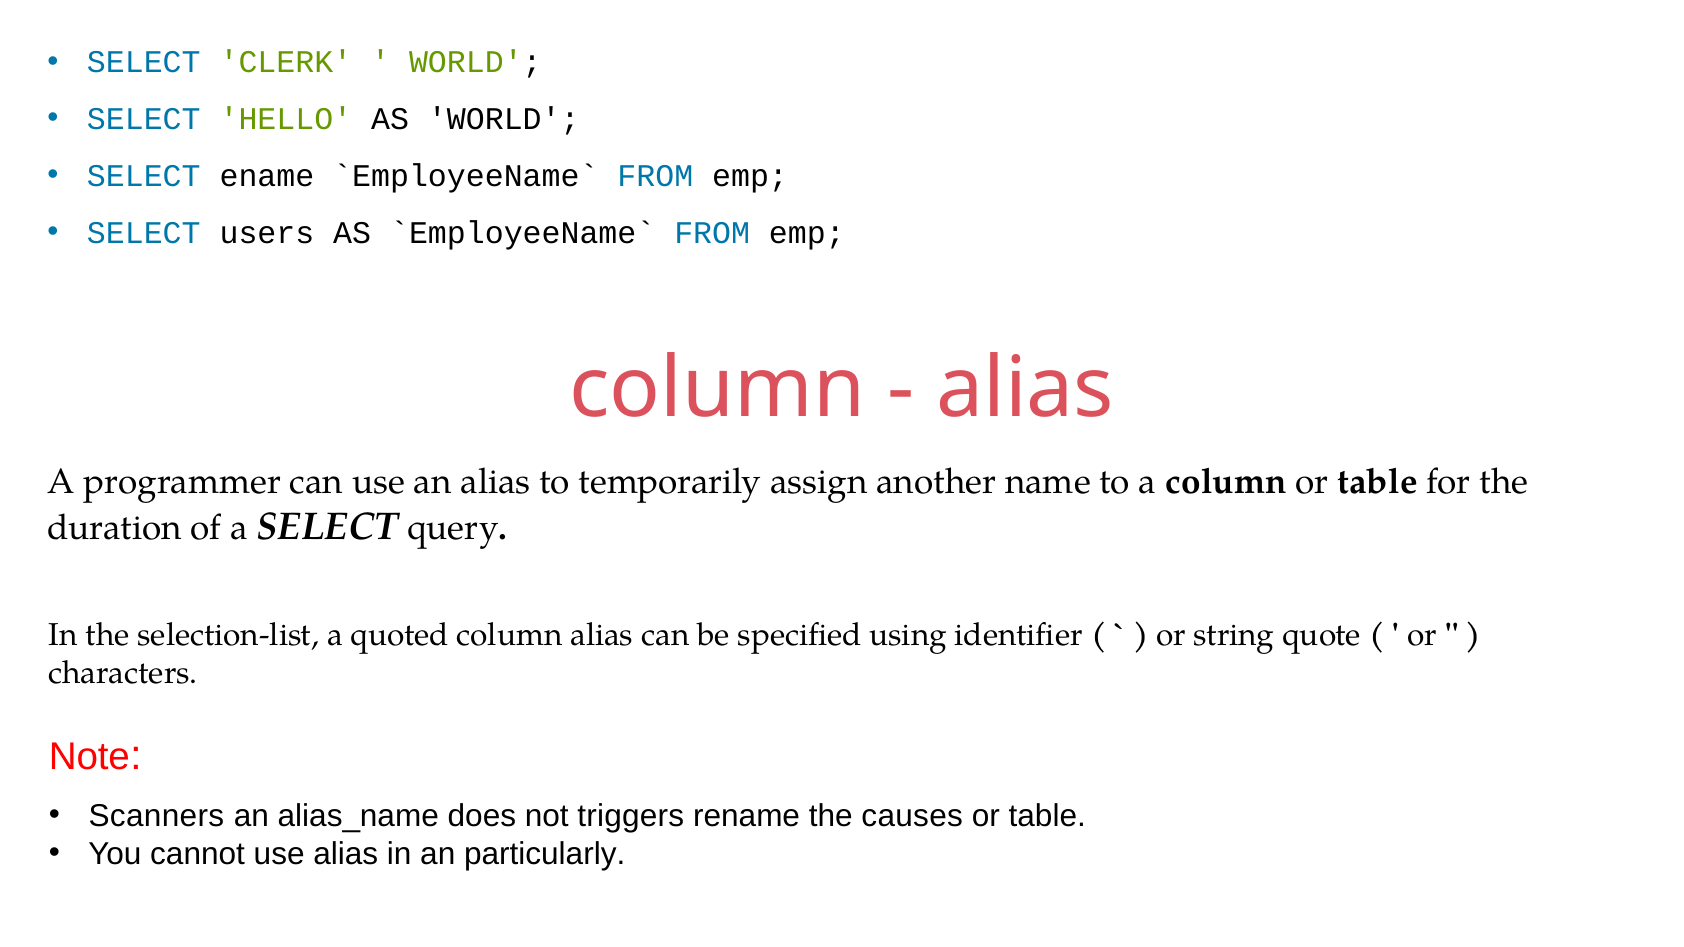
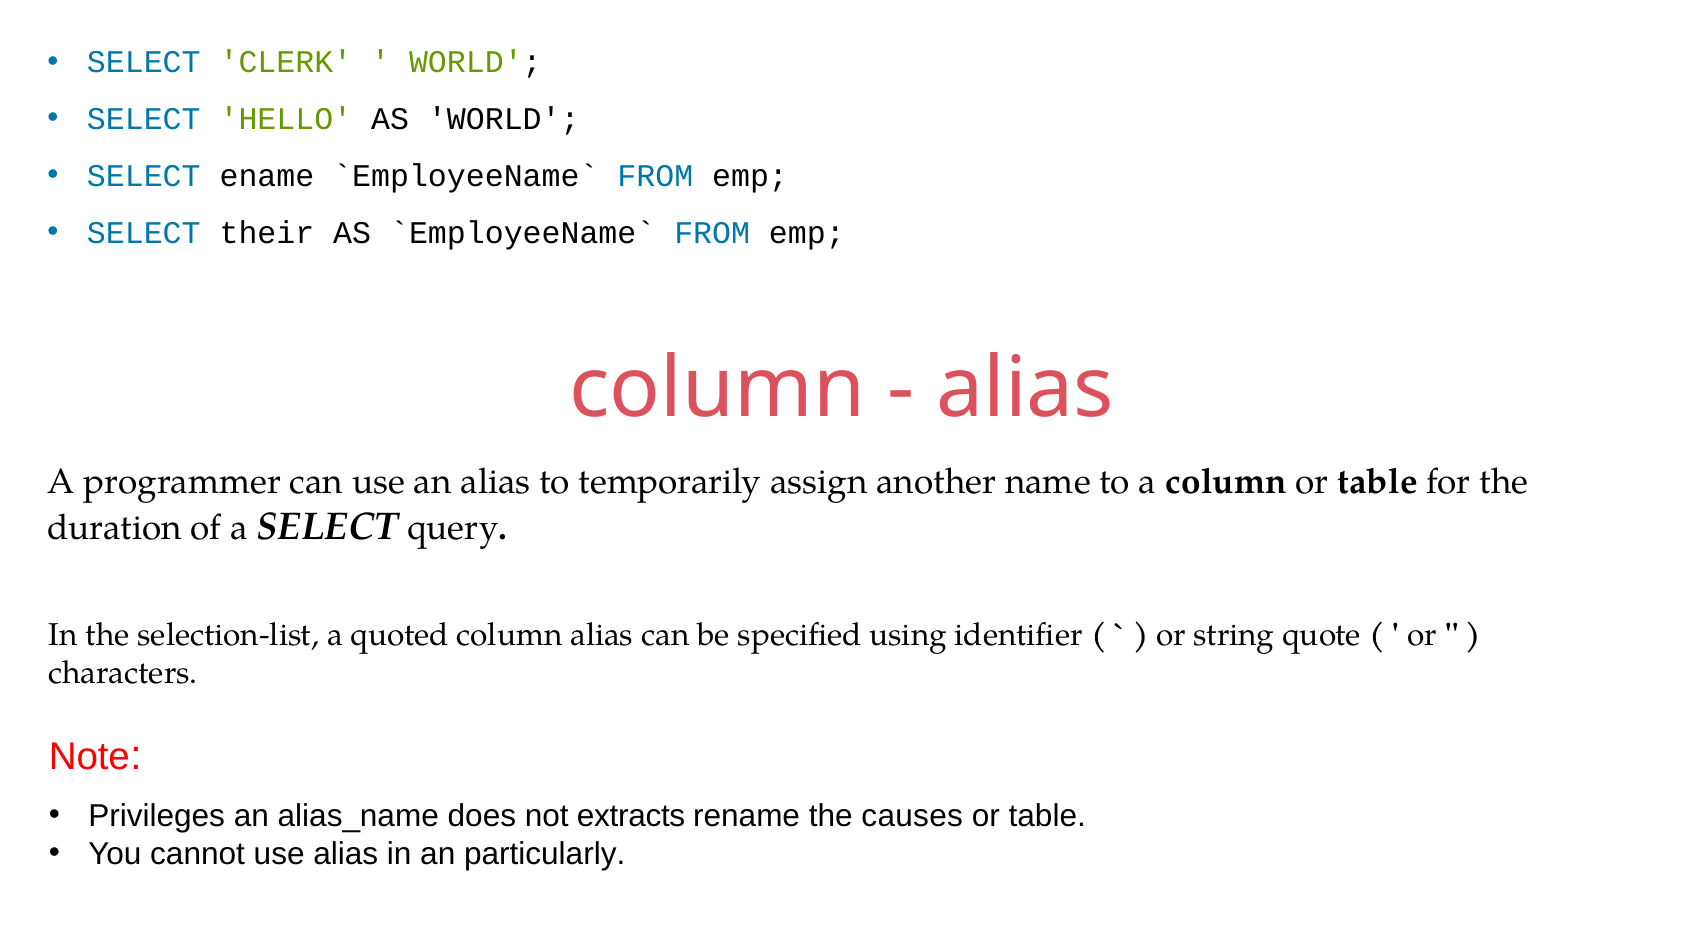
users: users -> their
Scanners: Scanners -> Privileges
triggers: triggers -> extracts
